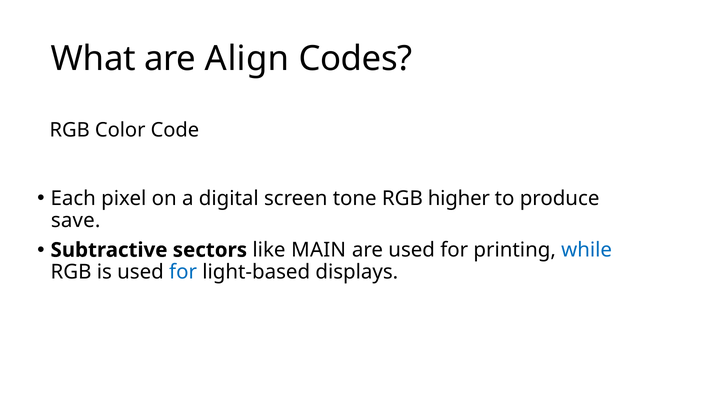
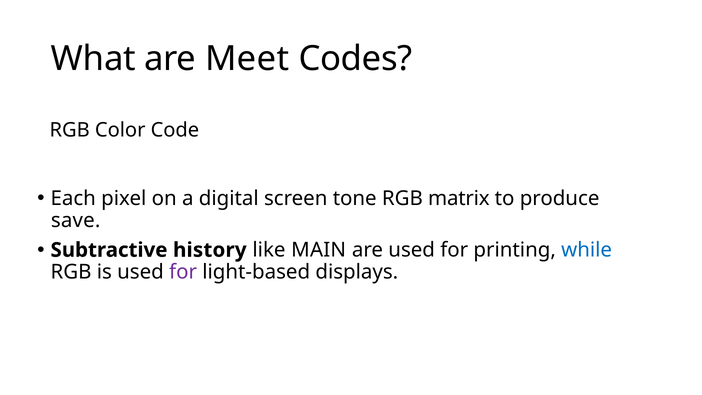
Align: Align -> Meet
higher: higher -> matrix
sectors: sectors -> history
for at (183, 272) colour: blue -> purple
